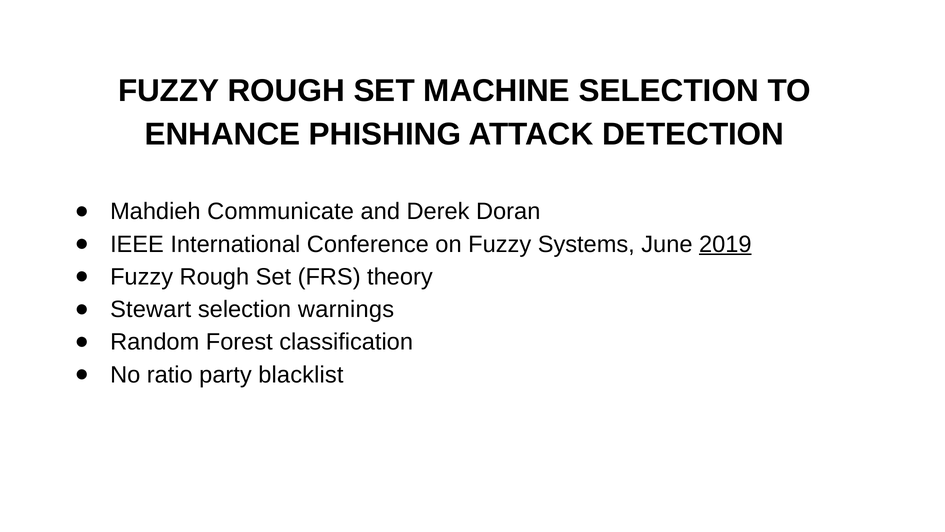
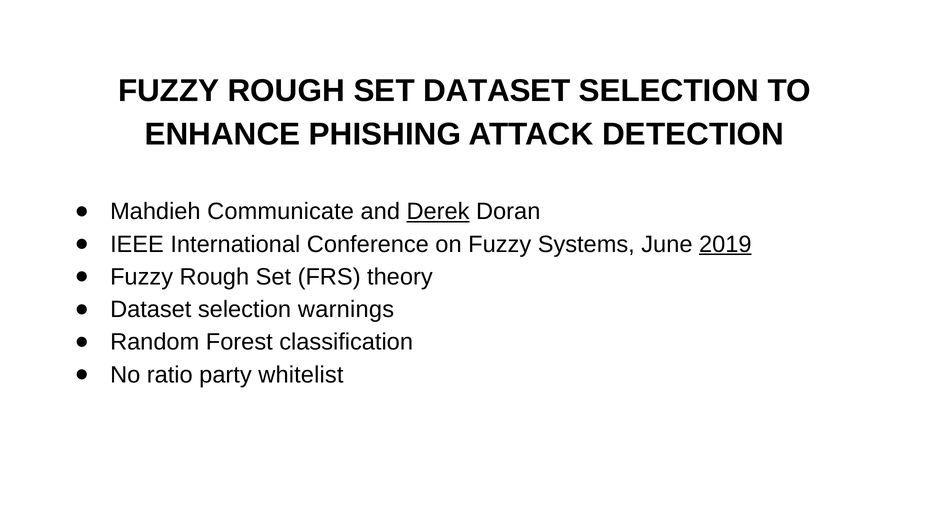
SET MACHINE: MACHINE -> DATASET
Derek underline: none -> present
Stewart at (151, 309): Stewart -> Dataset
blacklist: blacklist -> whitelist
